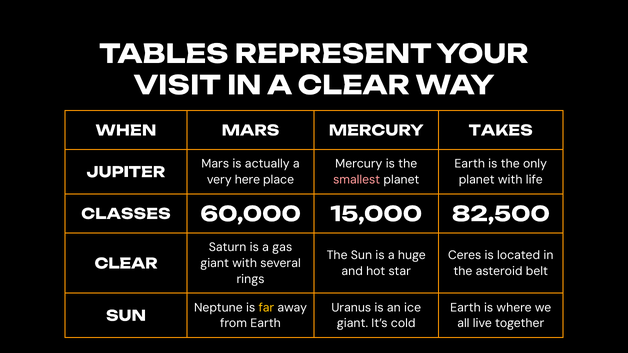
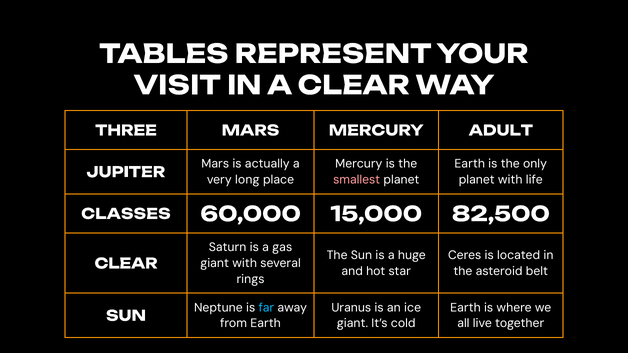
WHEN: WHEN -> THREE
TAKES: TAKES -> ADULT
here: here -> long
far colour: yellow -> light blue
